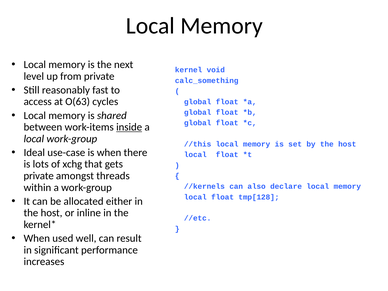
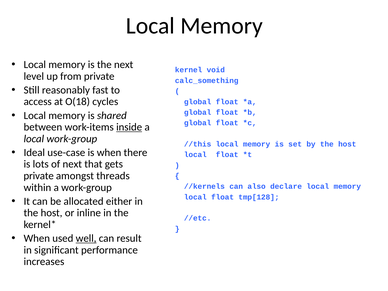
O(63: O(63 -> O(18
of xchg: xchg -> next
well underline: none -> present
